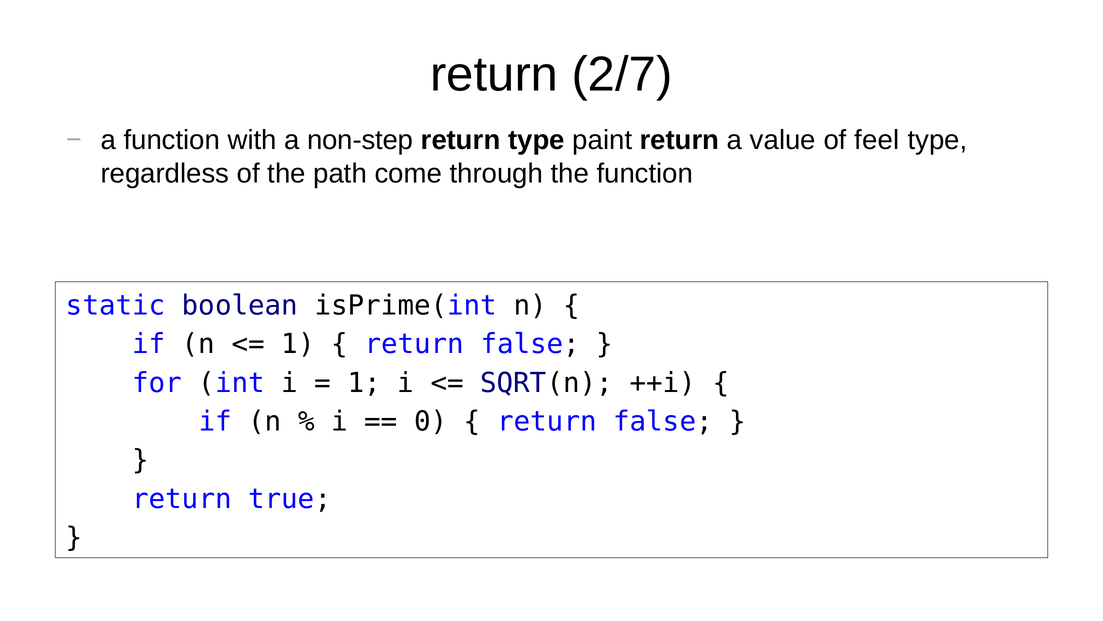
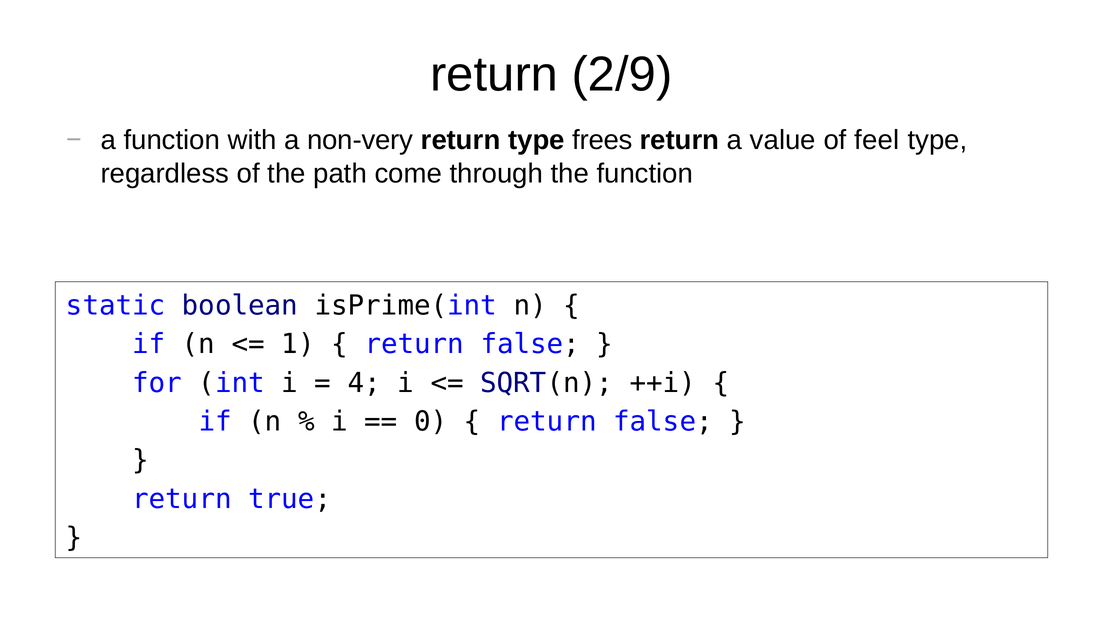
2/7: 2/7 -> 2/9
non-step: non-step -> non-very
paint: paint -> frees
1 at (364, 383): 1 -> 4
